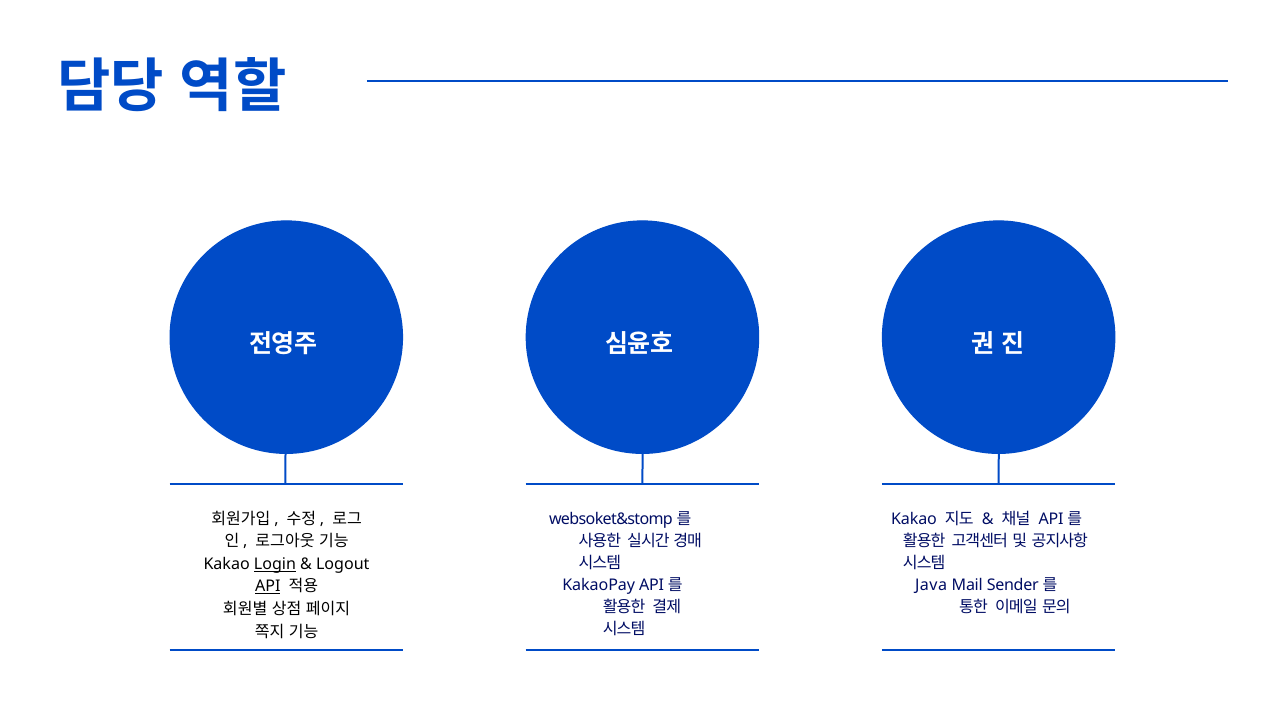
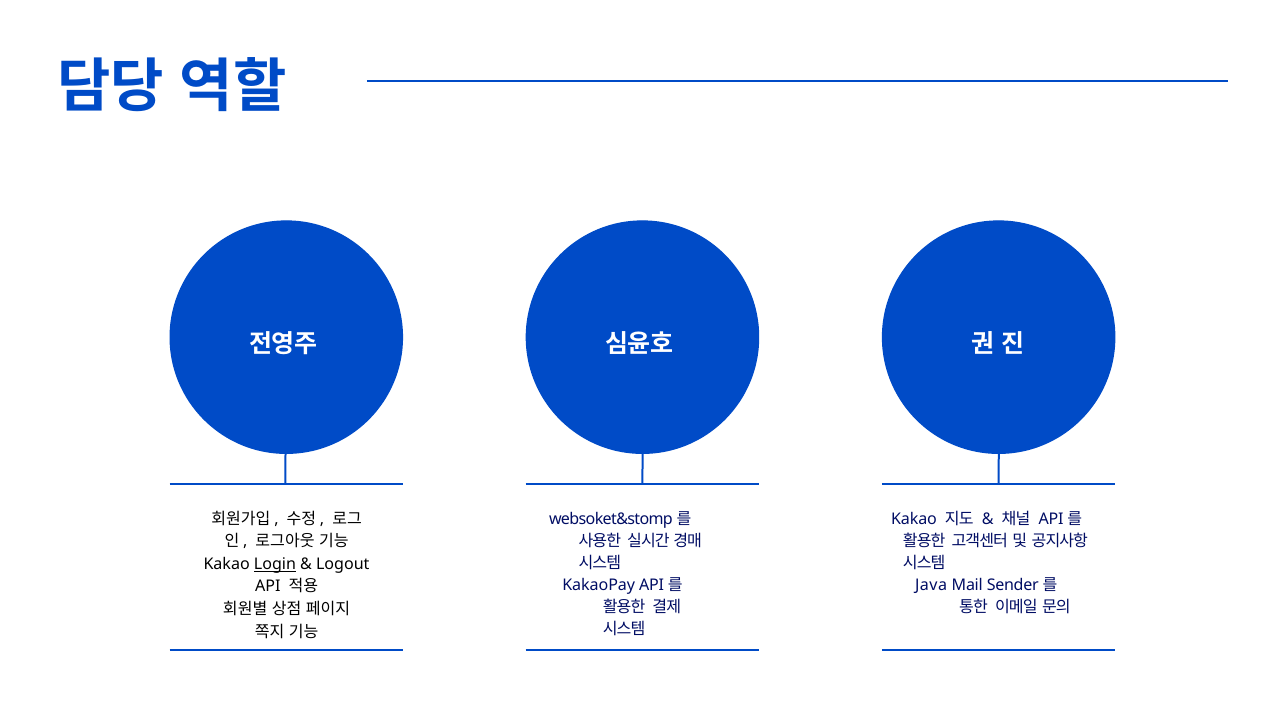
API underline: present -> none
